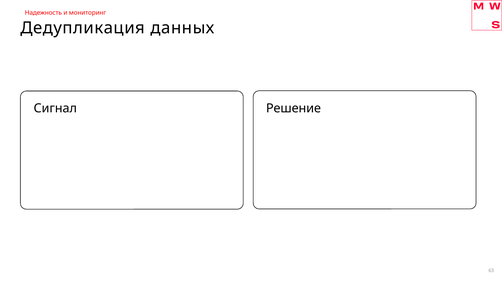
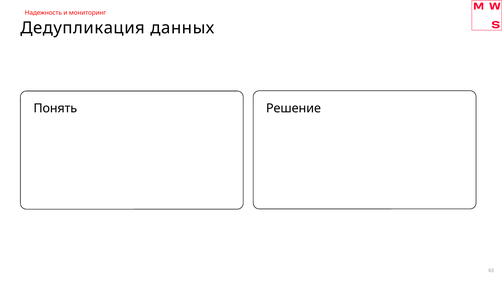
Сигнал: Сигнал -> Понять
